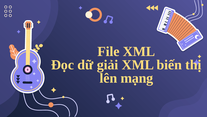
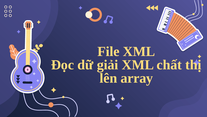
biến: biến -> chất
mạng: mạng -> array
